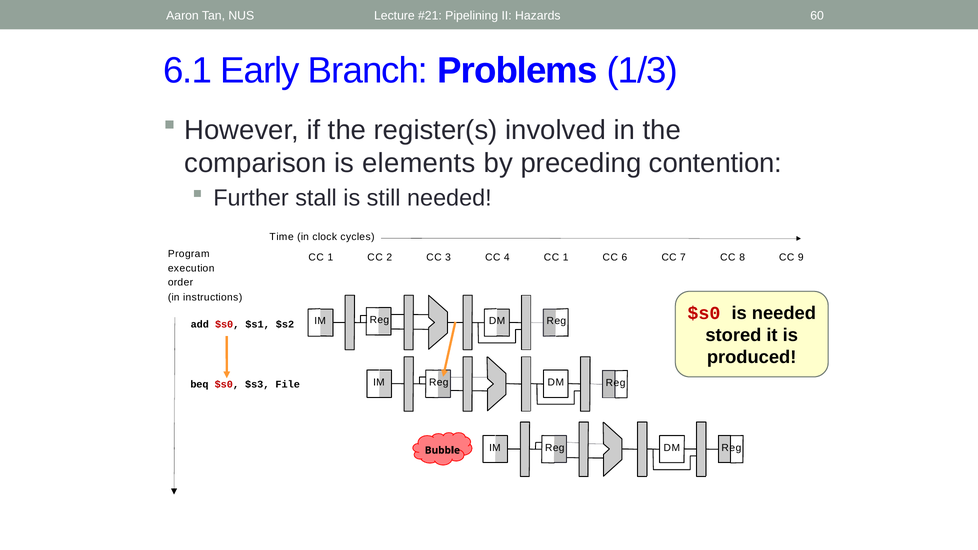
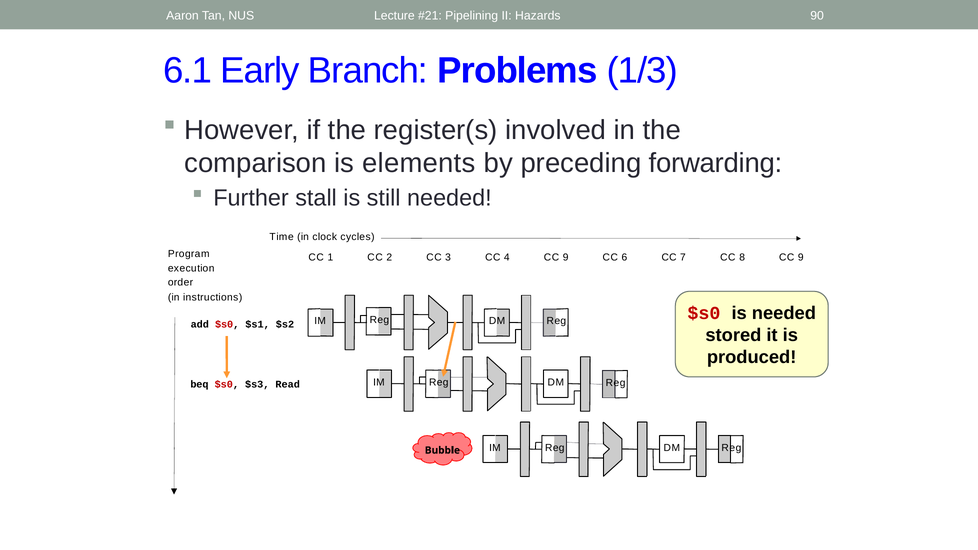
60: 60 -> 90
contention: contention -> forwarding
1 at (566, 257): 1 -> 9
File: File -> Read
